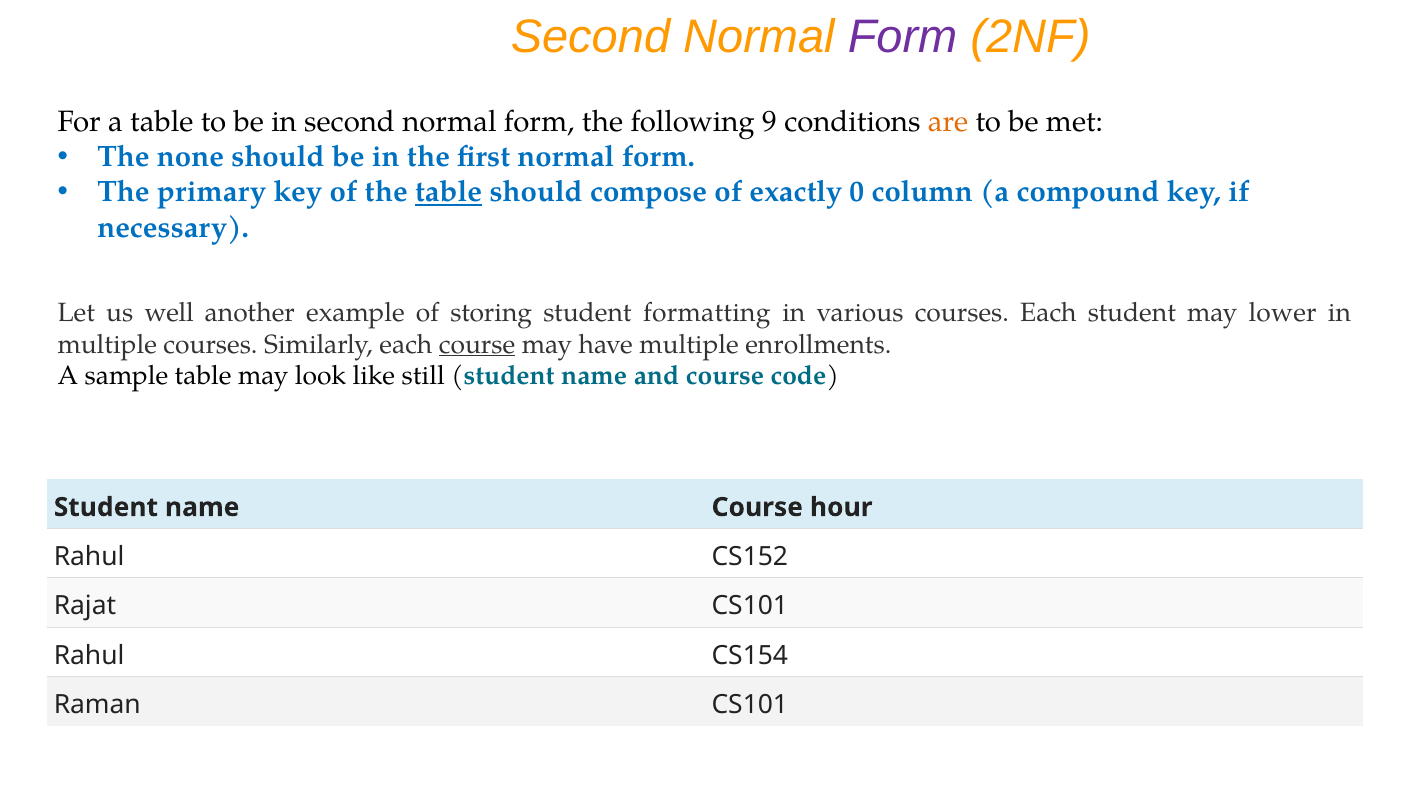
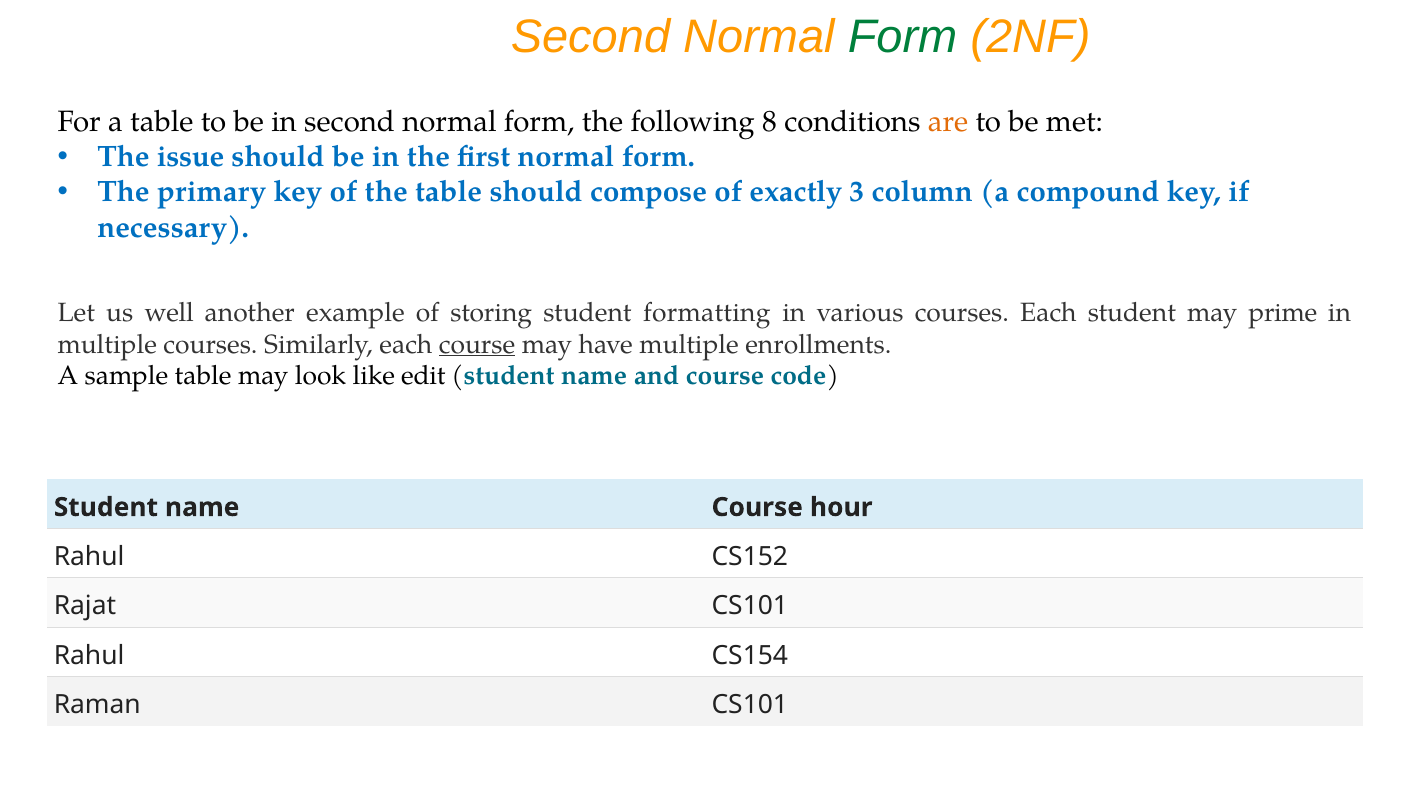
Form at (903, 37) colour: purple -> green
9: 9 -> 8
none: none -> issue
table at (449, 192) underline: present -> none
0: 0 -> 3
lower: lower -> prime
still: still -> edit
